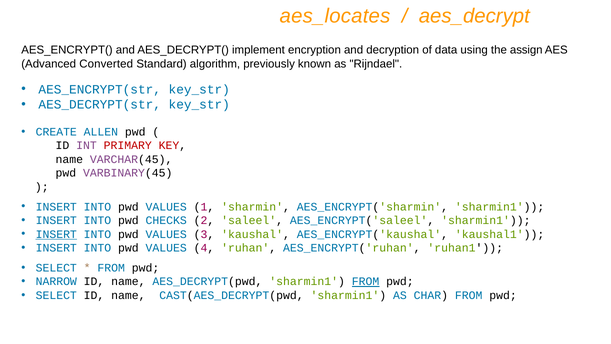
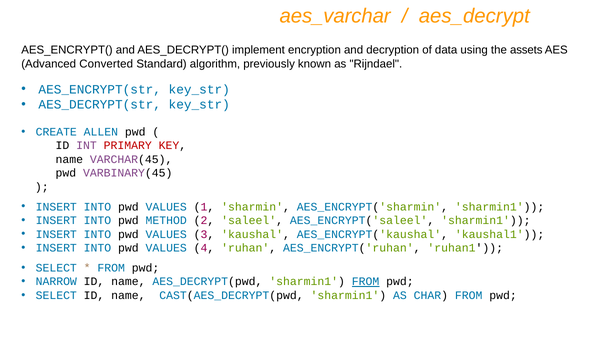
aes_locates: aes_locates -> aes_varchar
assign: assign -> assets
CHECKS: CHECKS -> METHOD
INSERT at (56, 234) underline: present -> none
